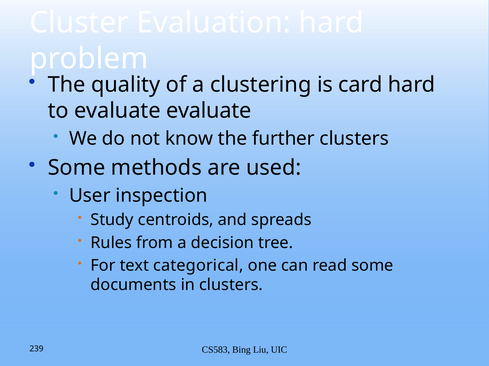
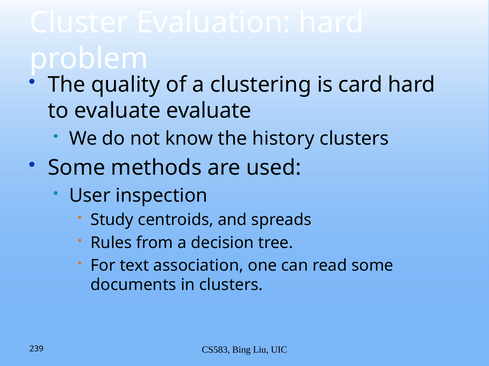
further: further -> history
categorical: categorical -> association
